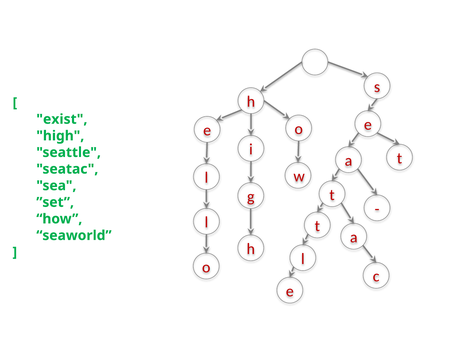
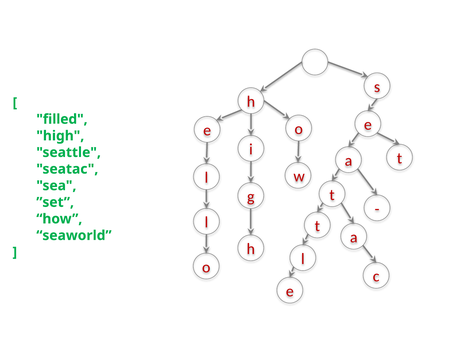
exist: exist -> filled
